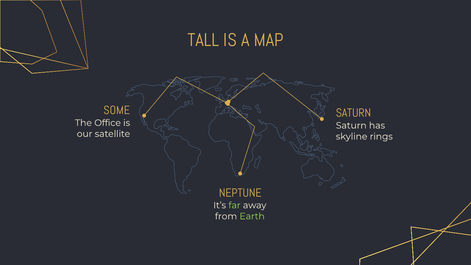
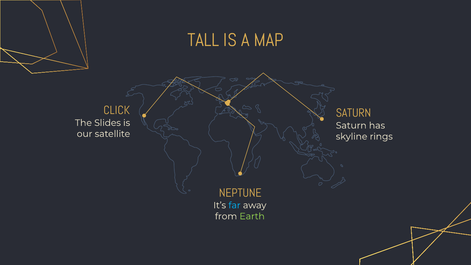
SOME: SOME -> CLICK
Office: Office -> Slides
far colour: light green -> light blue
